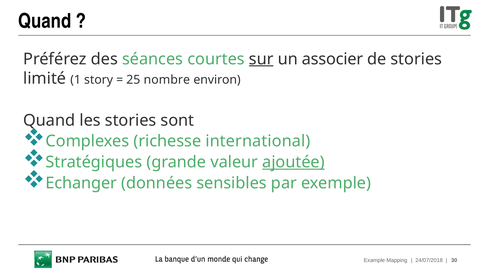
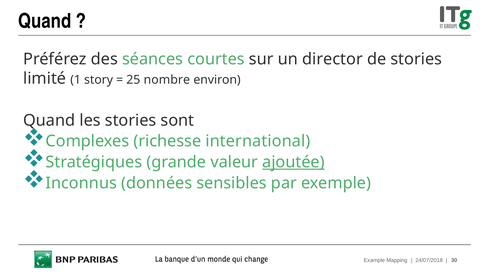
sur underline: present -> none
associer: associer -> director
Echanger: Echanger -> Inconnus
